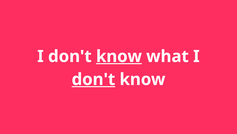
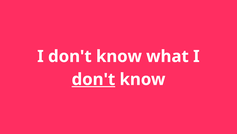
know at (119, 56) underline: present -> none
